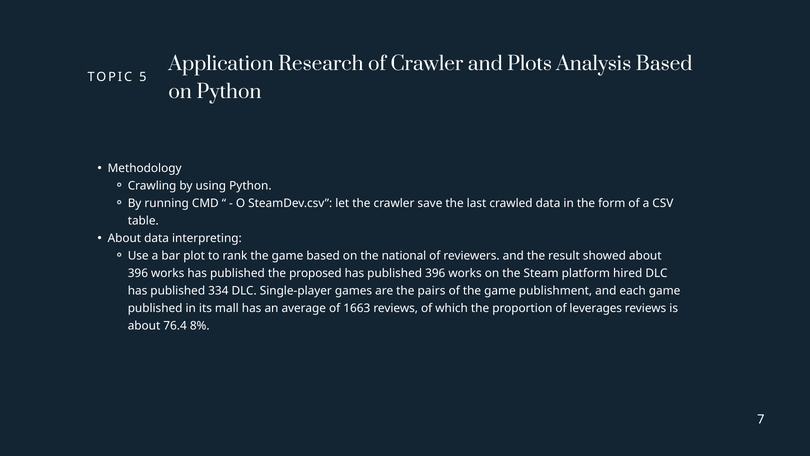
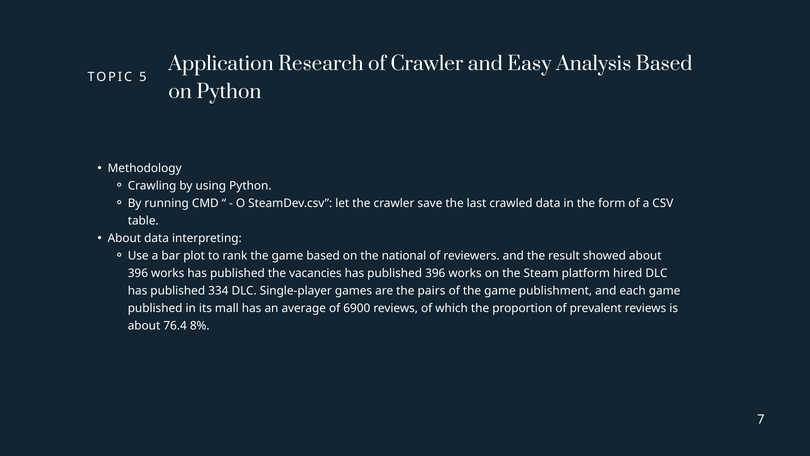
Plots: Plots -> Easy
proposed: proposed -> vacancies
1663: 1663 -> 6900
leverages: leverages -> prevalent
